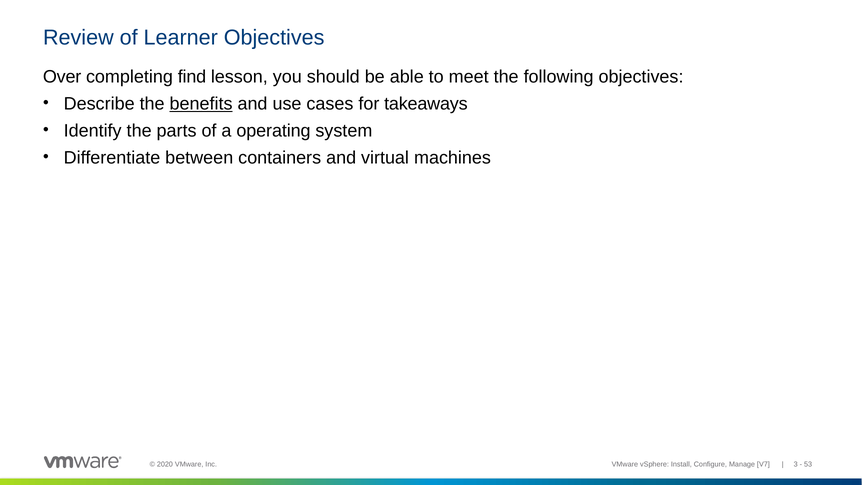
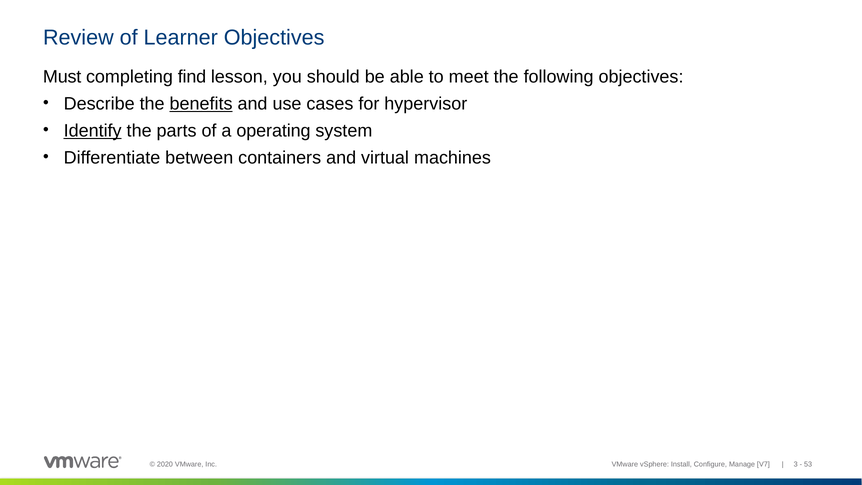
Over: Over -> Must
takeaways: takeaways -> hypervisor
Identify underline: none -> present
